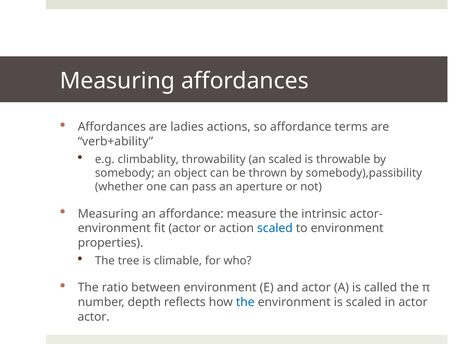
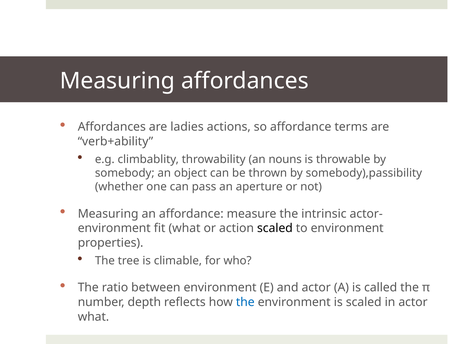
an scaled: scaled -> nouns
fit actor: actor -> what
scaled at (275, 228) colour: blue -> black
actor at (94, 317): actor -> what
